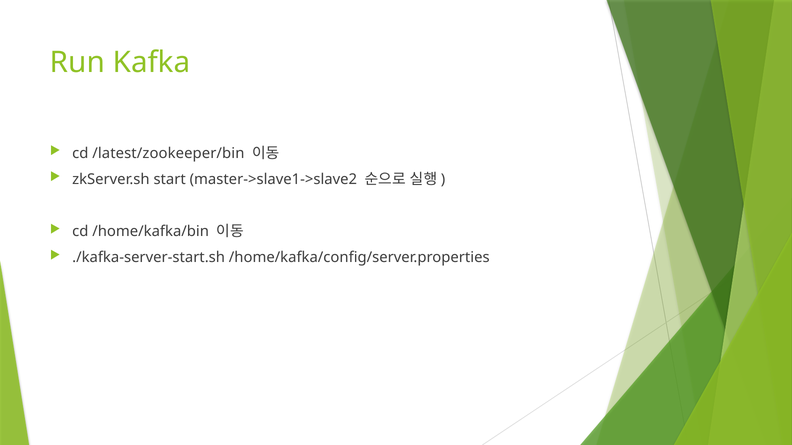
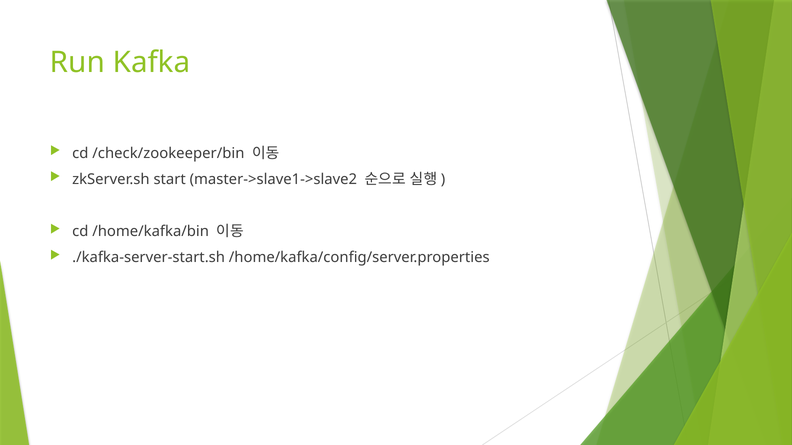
/latest/zookeeper/bin: /latest/zookeeper/bin -> /check/zookeeper/bin
